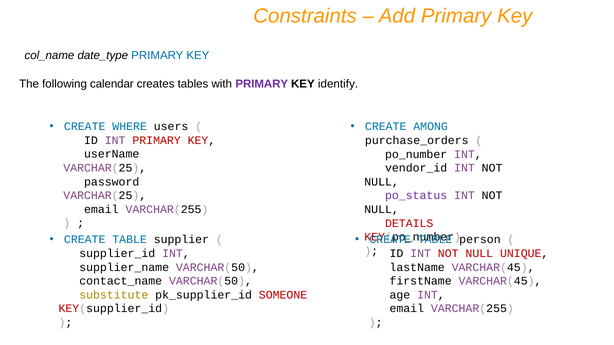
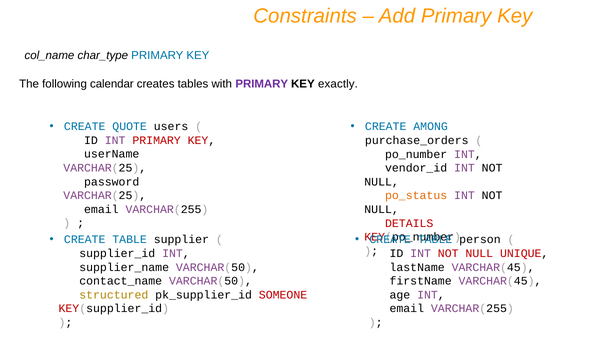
date_type: date_type -> char_type
identify: identify -> exactly
WHERE: WHERE -> QUOTE
po_status colour: purple -> orange
substitute: substitute -> structured
